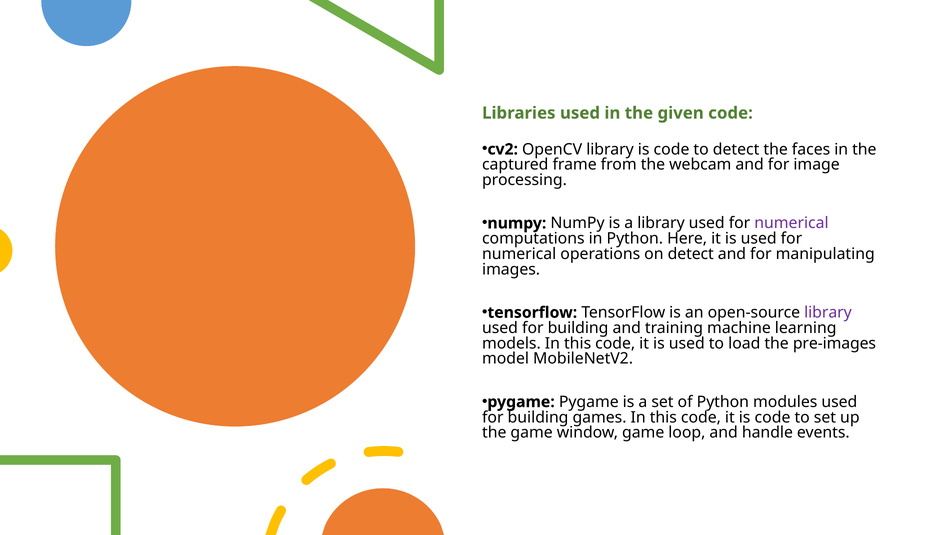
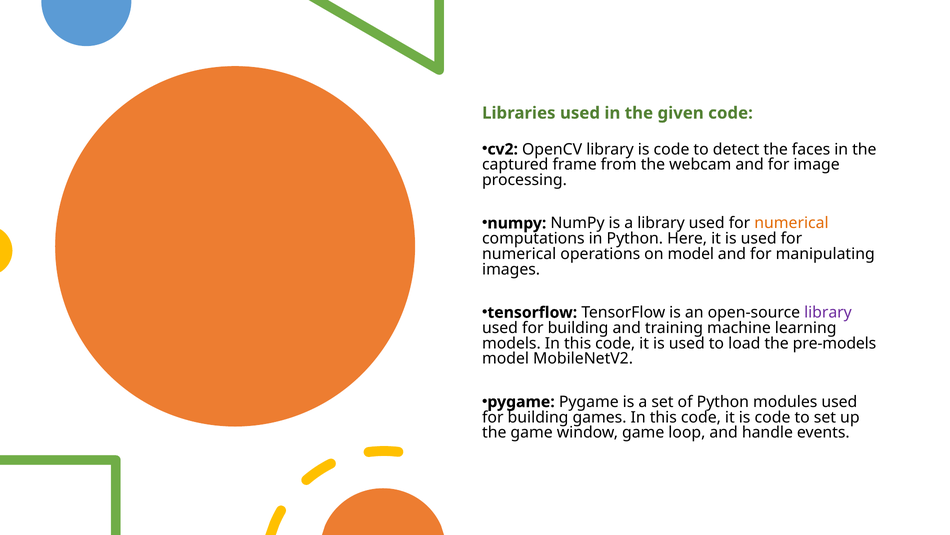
numerical at (791, 223) colour: purple -> orange
on detect: detect -> model
pre-images: pre-images -> pre-models
